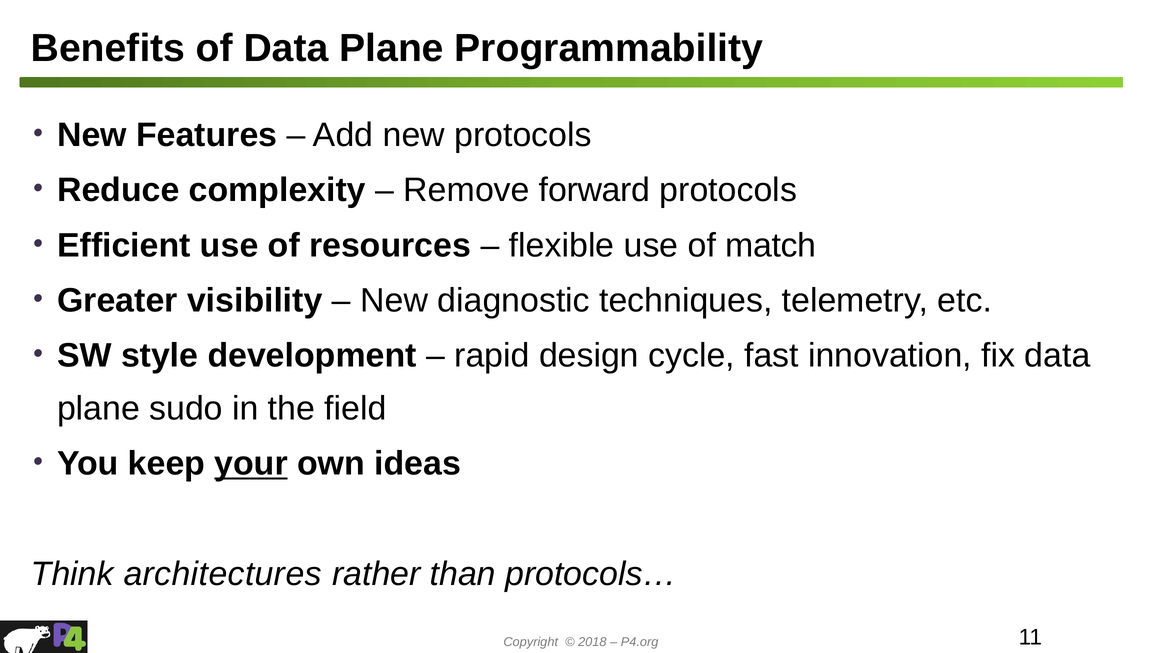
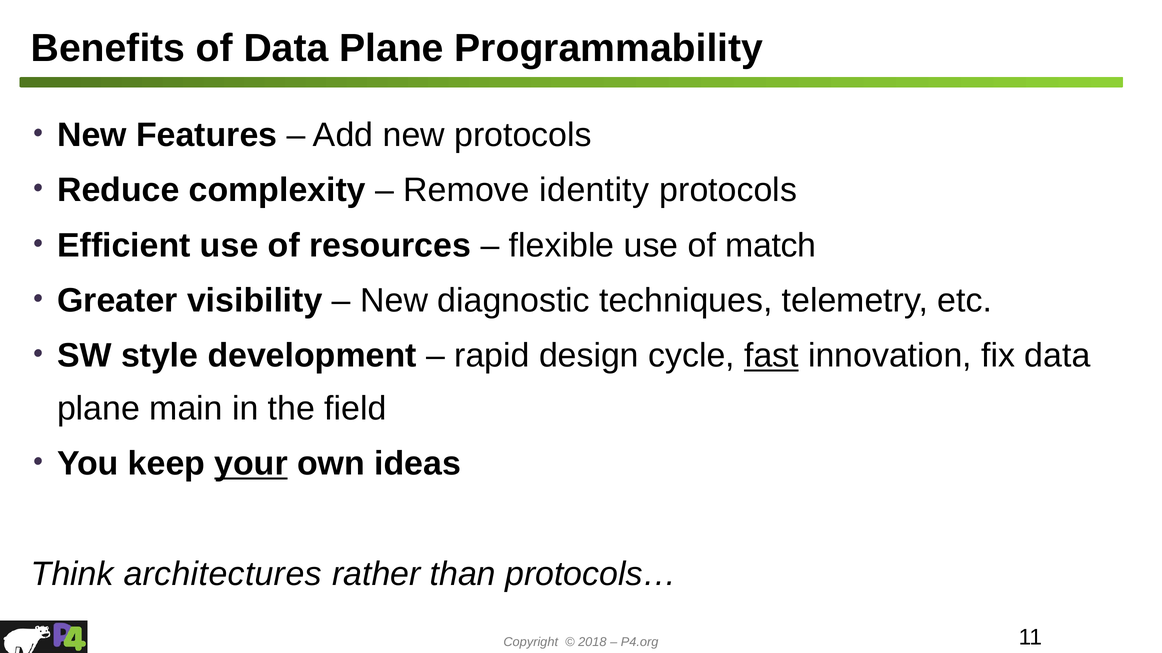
forward: forward -> identity
fast underline: none -> present
sudo: sudo -> main
